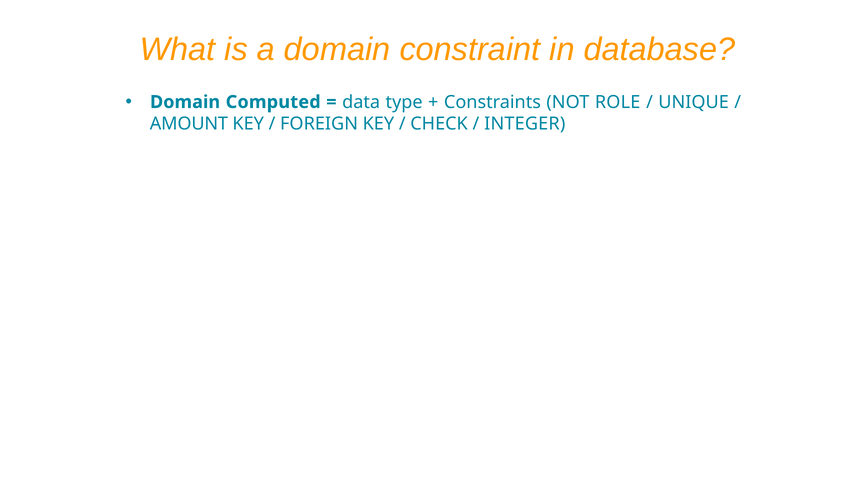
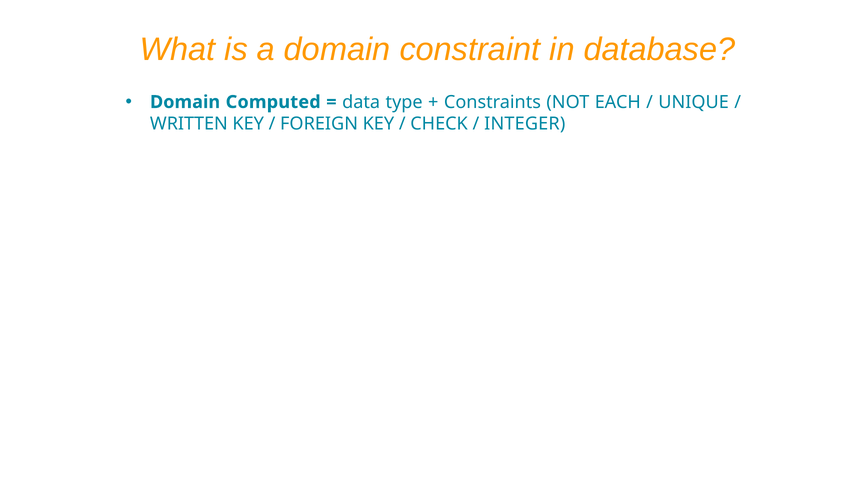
ROLE: ROLE -> EACH
AMOUNT: AMOUNT -> WRITTEN
